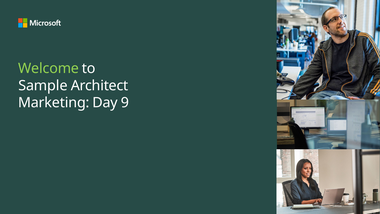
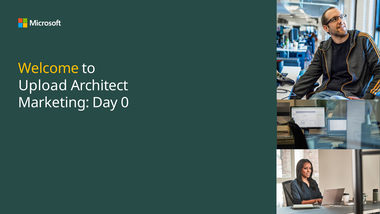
Welcome colour: light green -> yellow
Sample: Sample -> Upload
9: 9 -> 0
